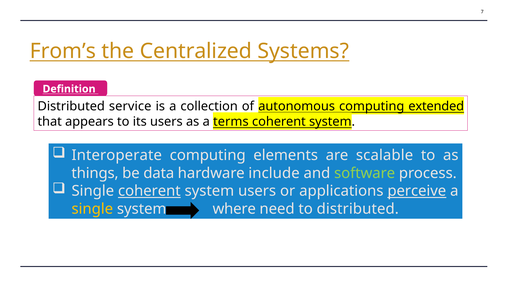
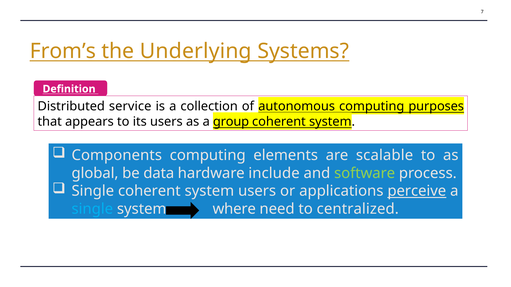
Centralized: Centralized -> Underlying
extended: extended -> purposes
terms: terms -> group
Interoperate: Interoperate -> Components
things: things -> global
coherent at (149, 191) underline: present -> none
single at (92, 209) colour: yellow -> light blue
to distributed: distributed -> centralized
